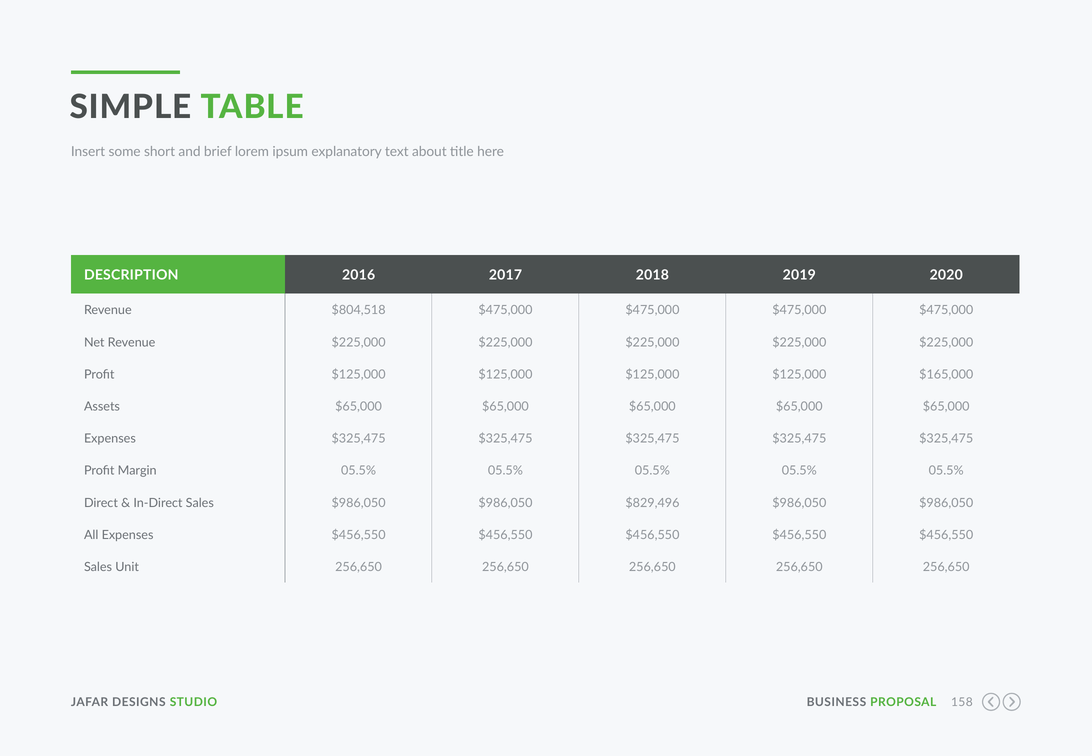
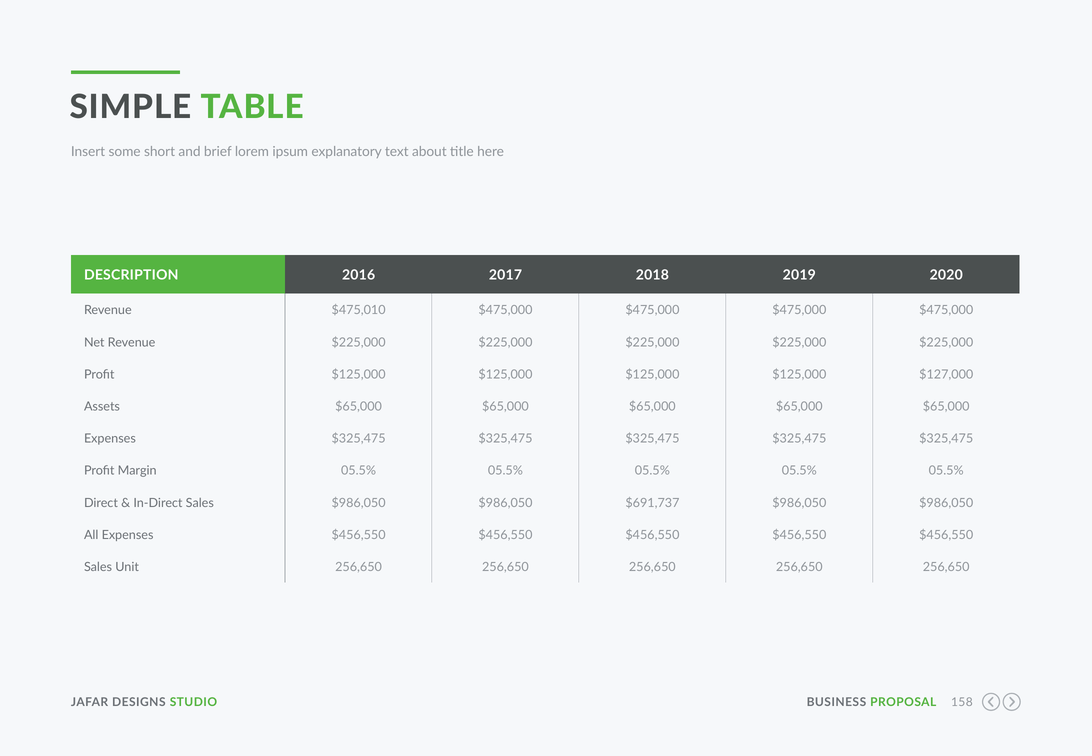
$804,518: $804,518 -> $475,010
$165,000: $165,000 -> $127,000
$829,496: $829,496 -> $691,737
